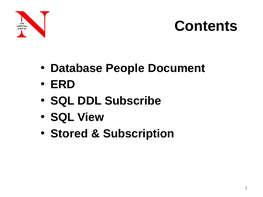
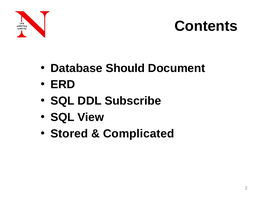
People: People -> Should
Subscription: Subscription -> Complicated
